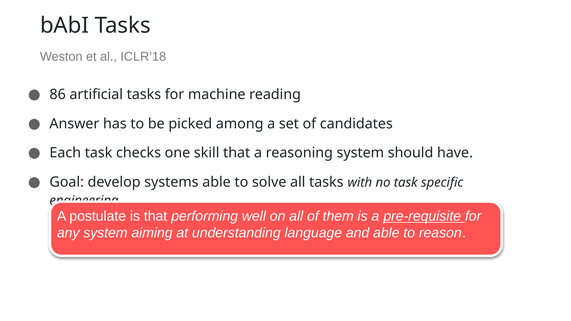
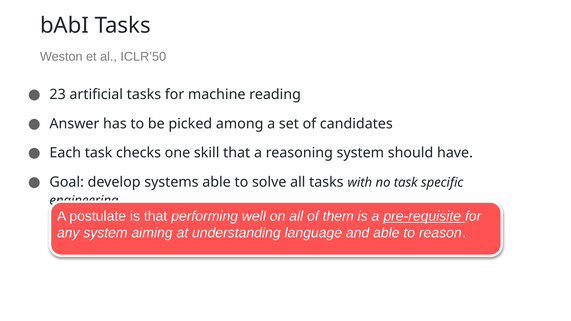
ICLR’18: ICLR’18 -> ICLR’50
86: 86 -> 23
